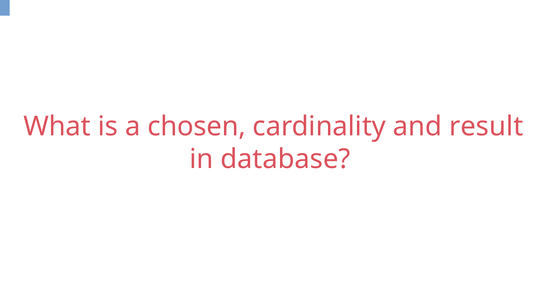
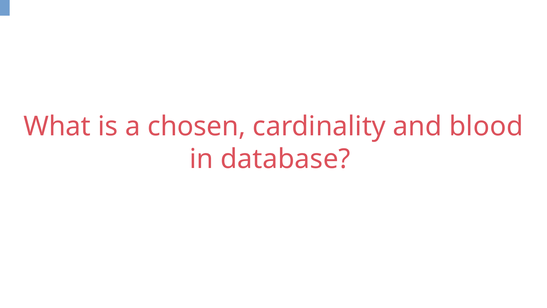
result: result -> blood
